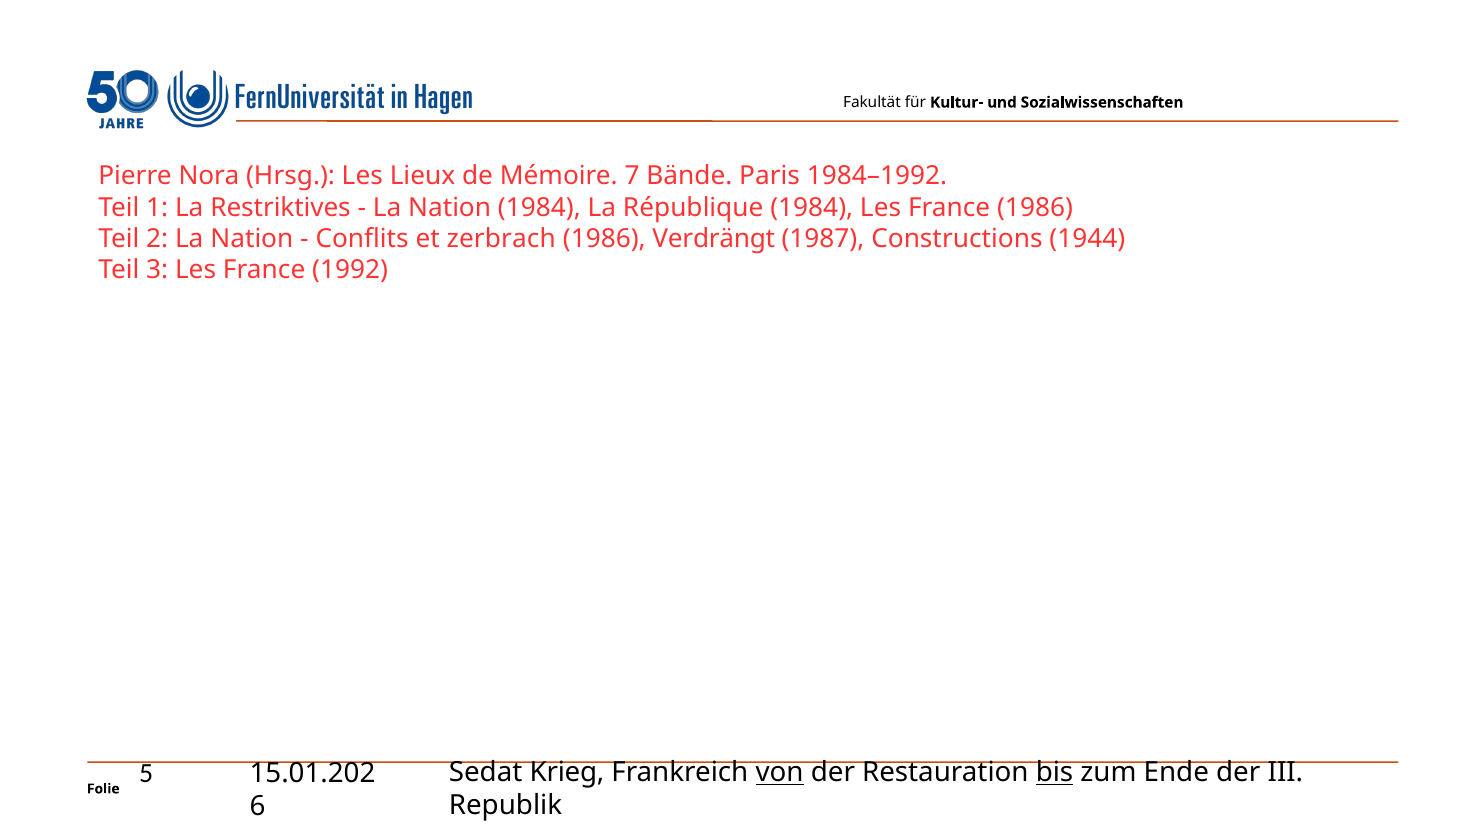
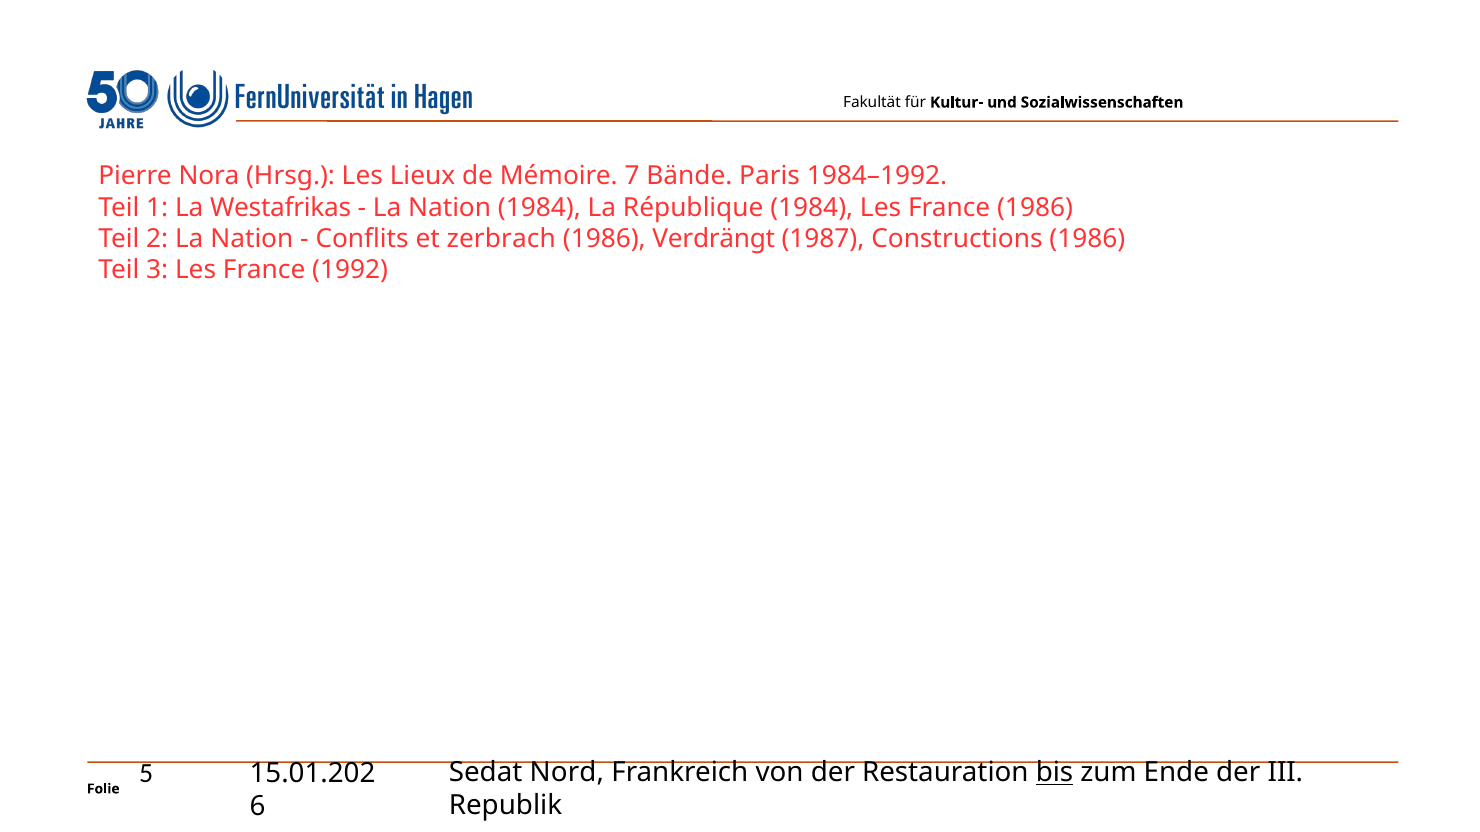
Restriktives: Restriktives -> Westafrikas
Constructions 1944: 1944 -> 1986
Krieg: Krieg -> Nord
von underline: present -> none
